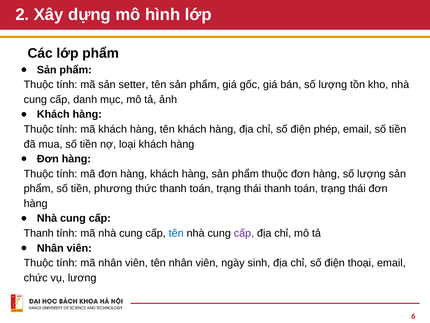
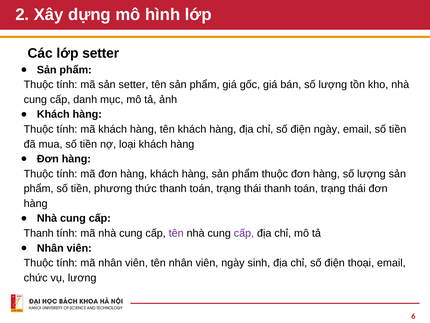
lớp phẩm: phẩm -> setter
điện phép: phép -> ngày
tên at (176, 233) colour: blue -> purple
